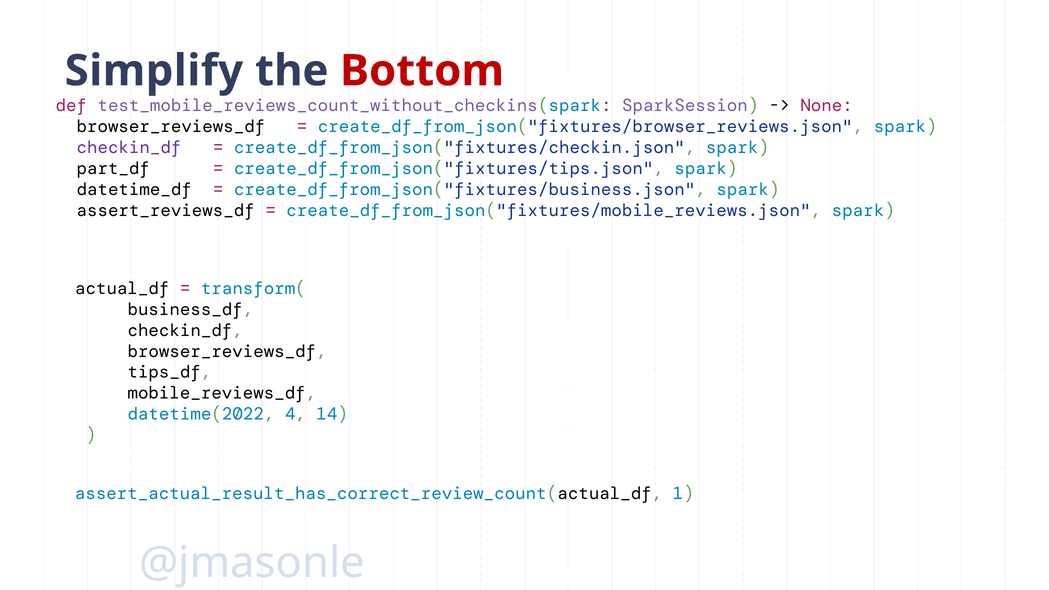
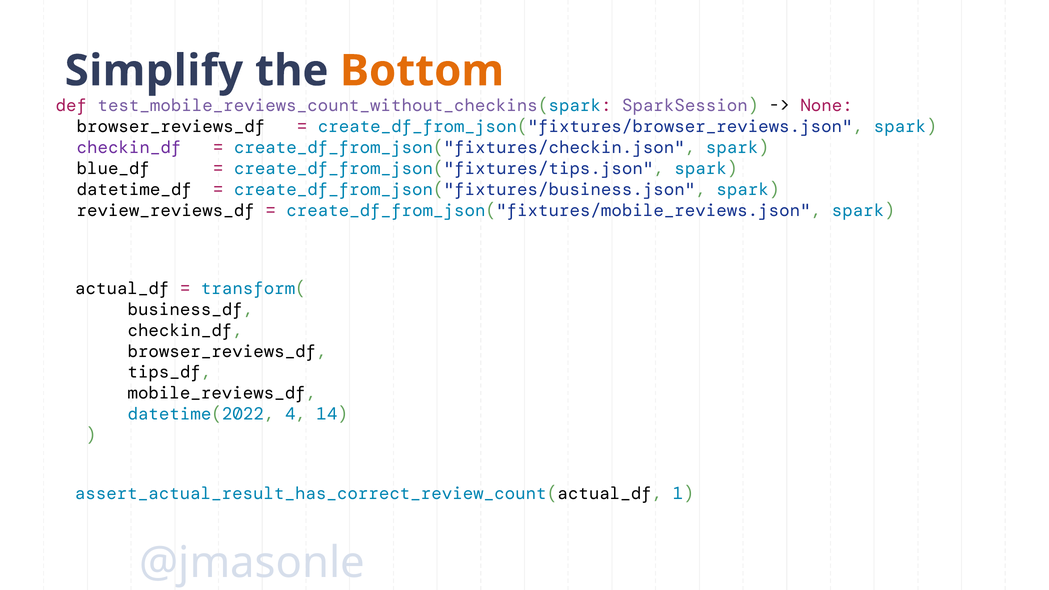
Bottom colour: red -> orange
part_df: part_df -> blue_df
assert_reviews_df: assert_reviews_df -> review_reviews_df
